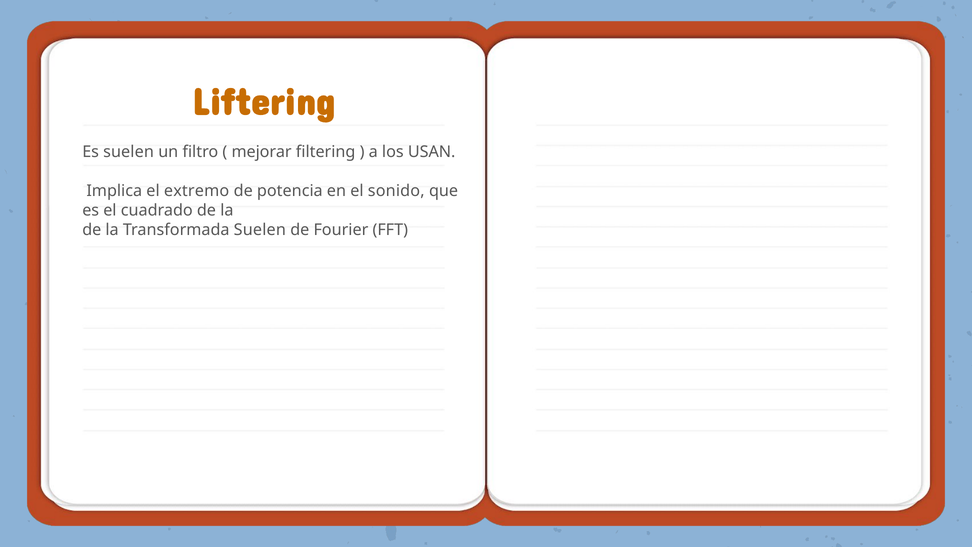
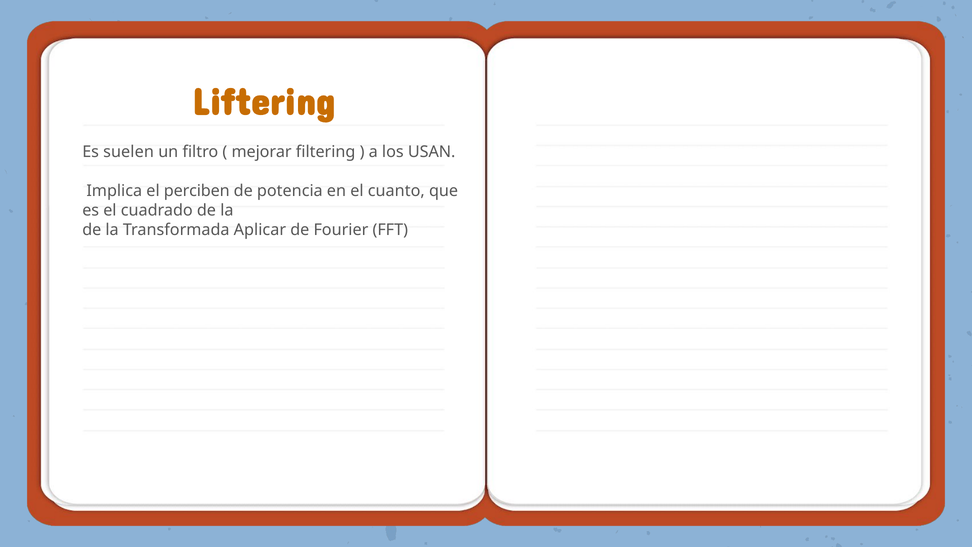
extremo: extremo -> perciben
sonido: sonido -> cuanto
Transformada Suelen: Suelen -> Aplicar
